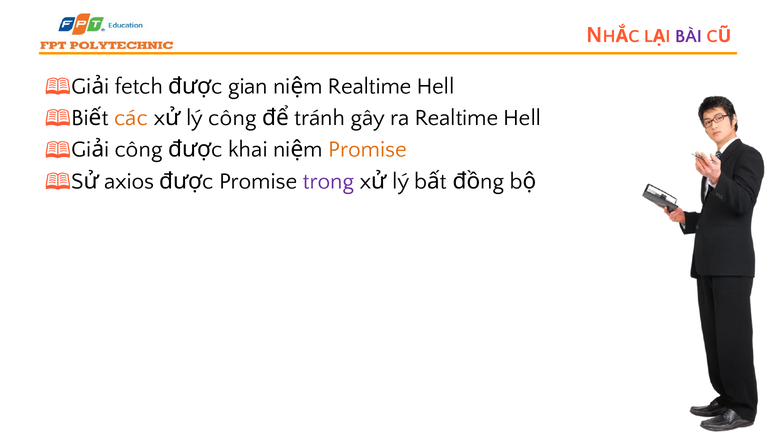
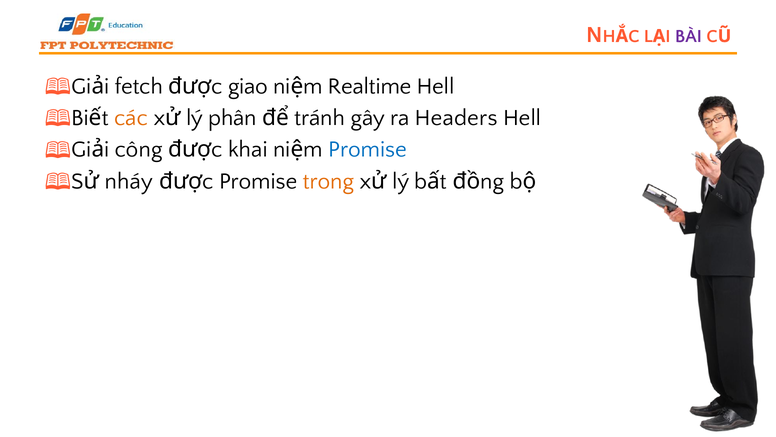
gian: gian -> giao
lý công: công -> phân
ra Realtime: Realtime -> Headers
Promise at (368, 149) colour: orange -> blue
axios: axios -> nháy
trong colour: purple -> orange
